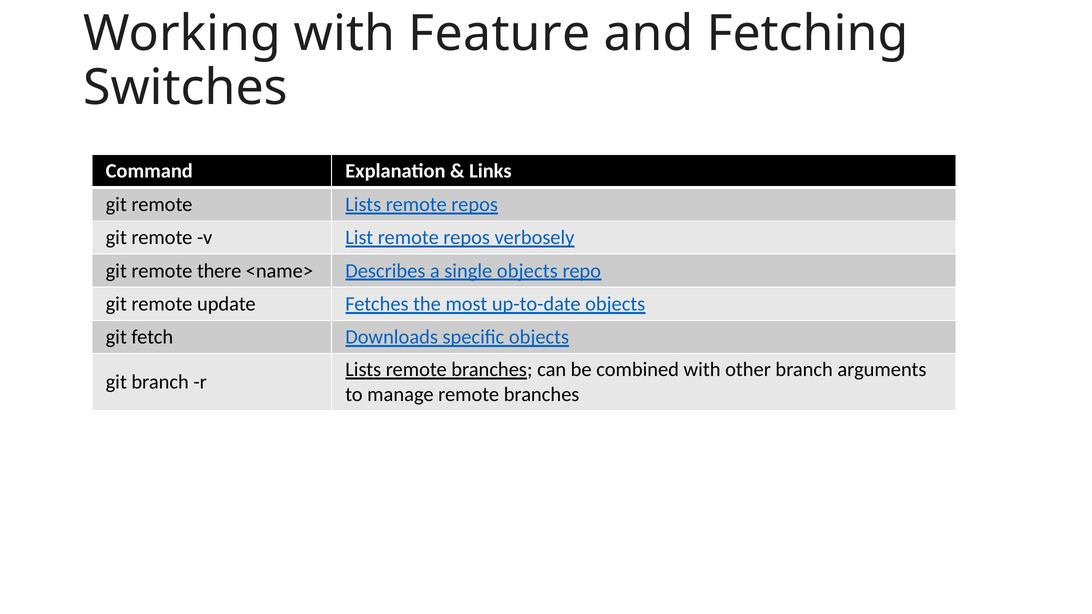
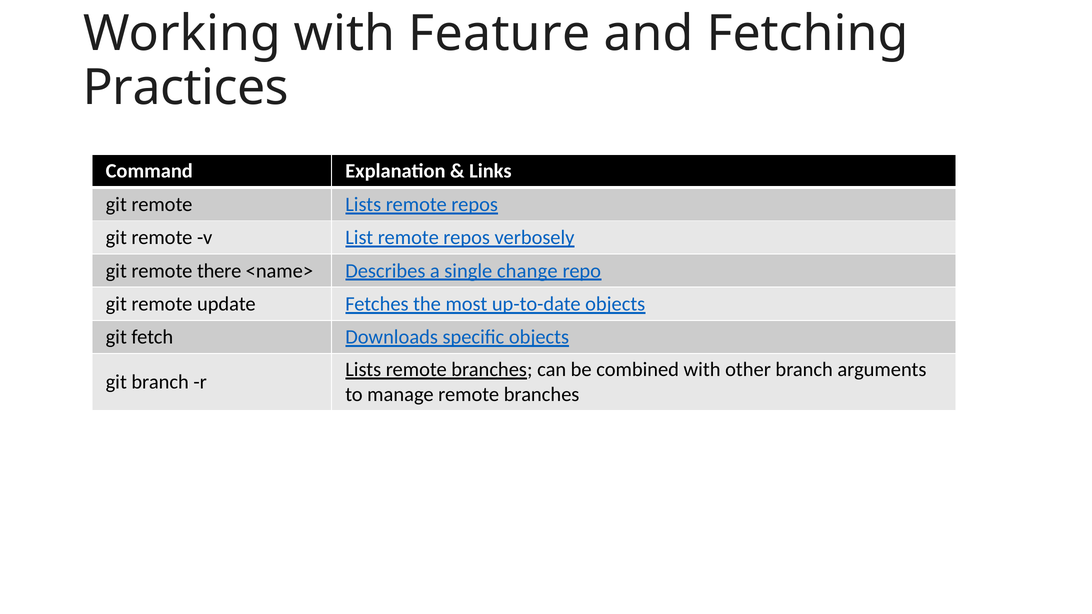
Switches: Switches -> Practices
single objects: objects -> change
